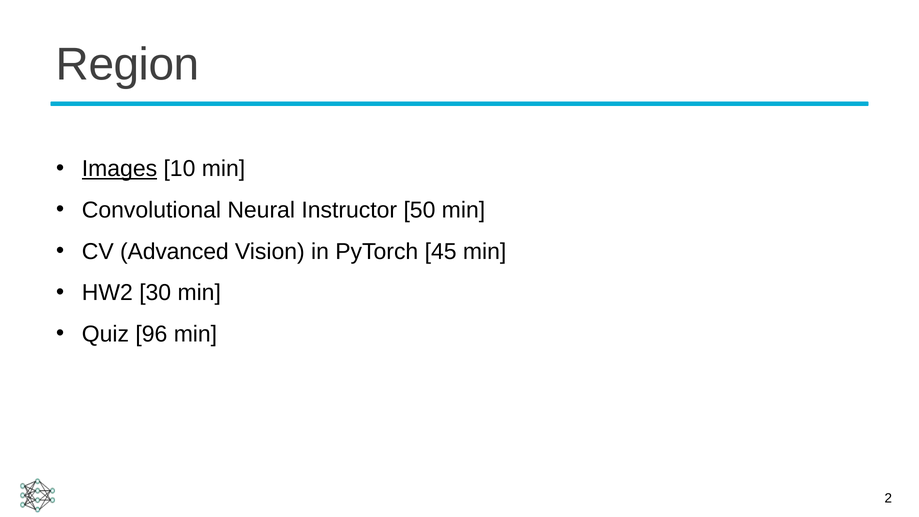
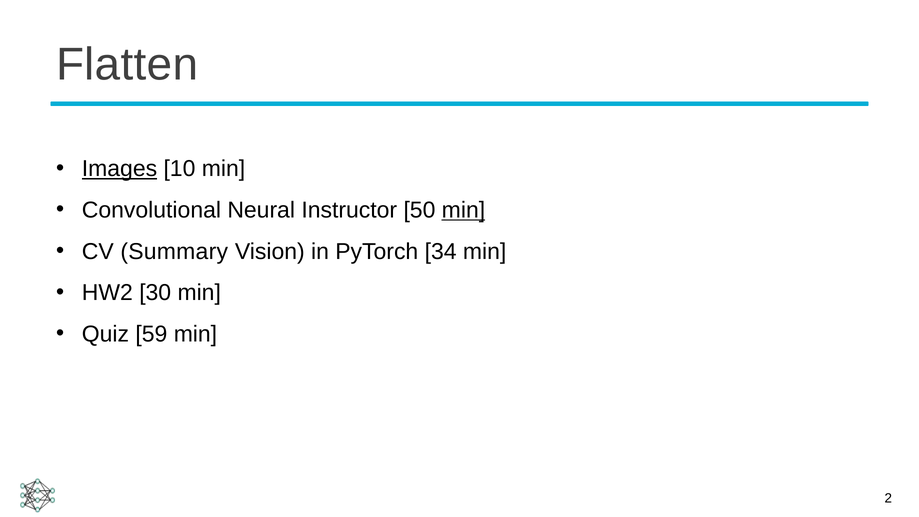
Region: Region -> Flatten
min at (463, 210) underline: none -> present
Advanced: Advanced -> Summary
45: 45 -> 34
96: 96 -> 59
